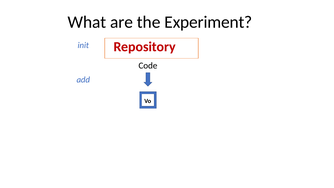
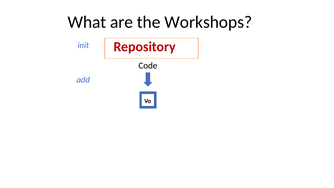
Experiment: Experiment -> Workshops
